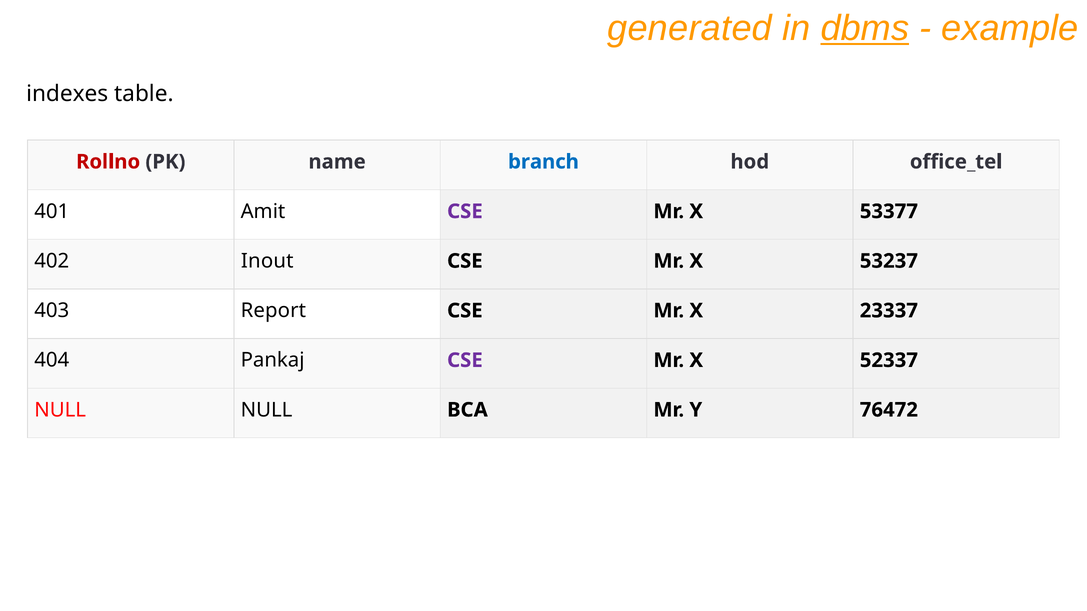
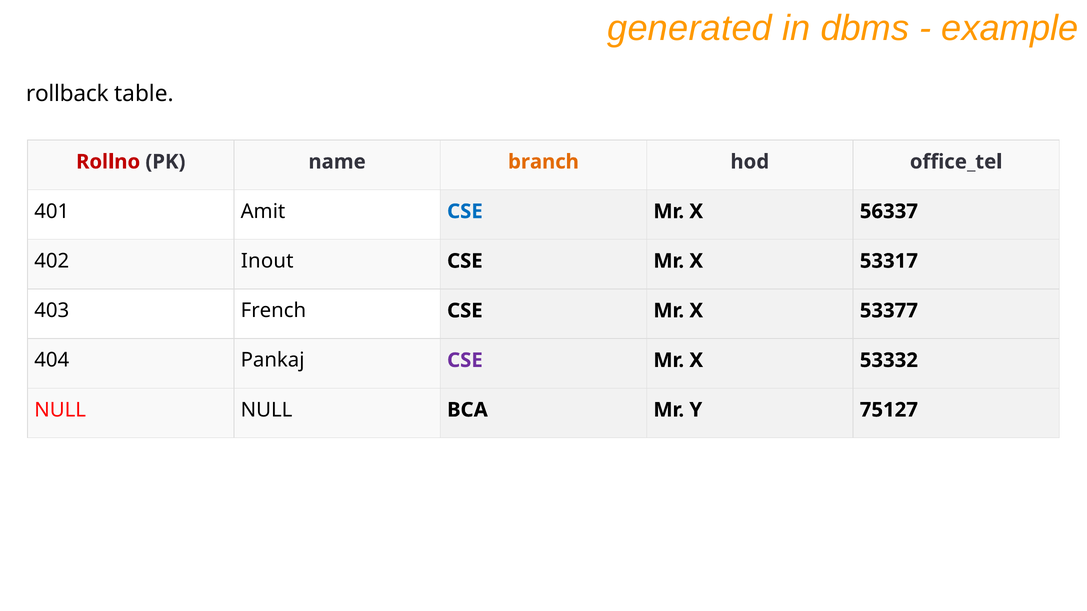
dbms underline: present -> none
indexes: indexes -> rollback
branch colour: blue -> orange
CSE at (465, 212) colour: purple -> blue
53377: 53377 -> 56337
53237: 53237 -> 53317
Report: Report -> French
23337: 23337 -> 53377
52337: 52337 -> 53332
76472: 76472 -> 75127
